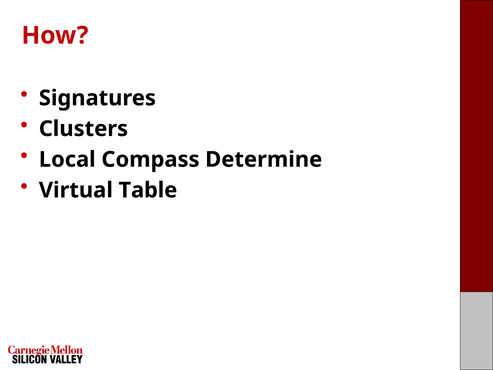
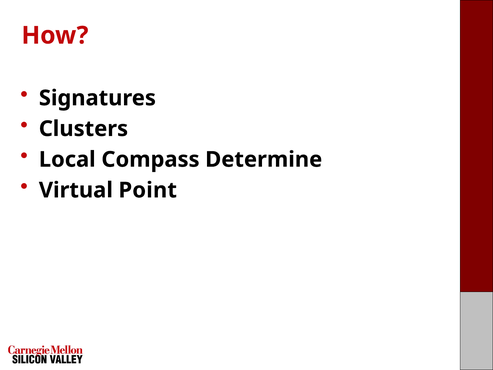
Table: Table -> Point
